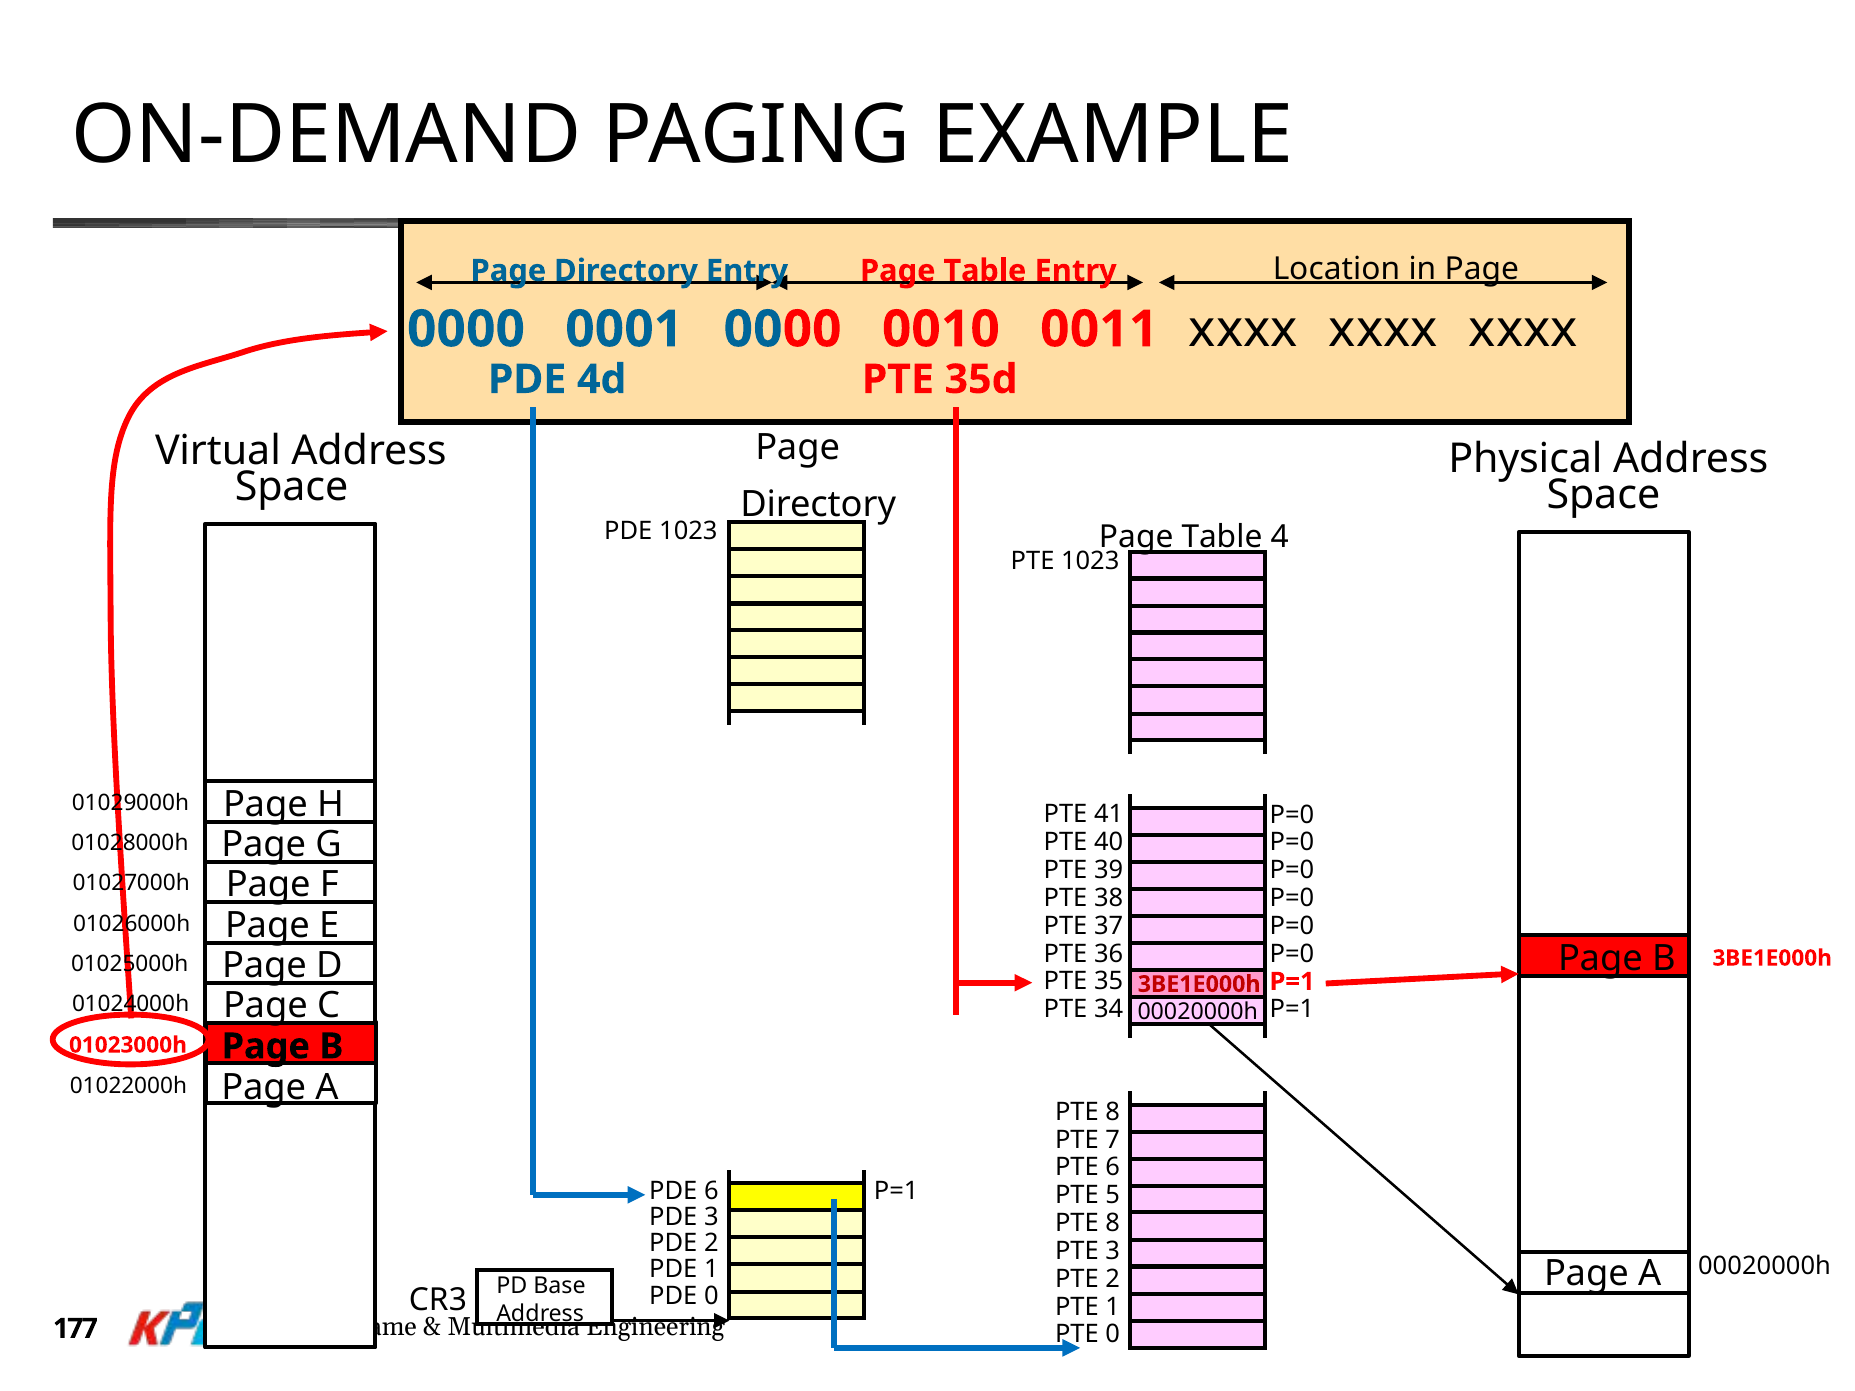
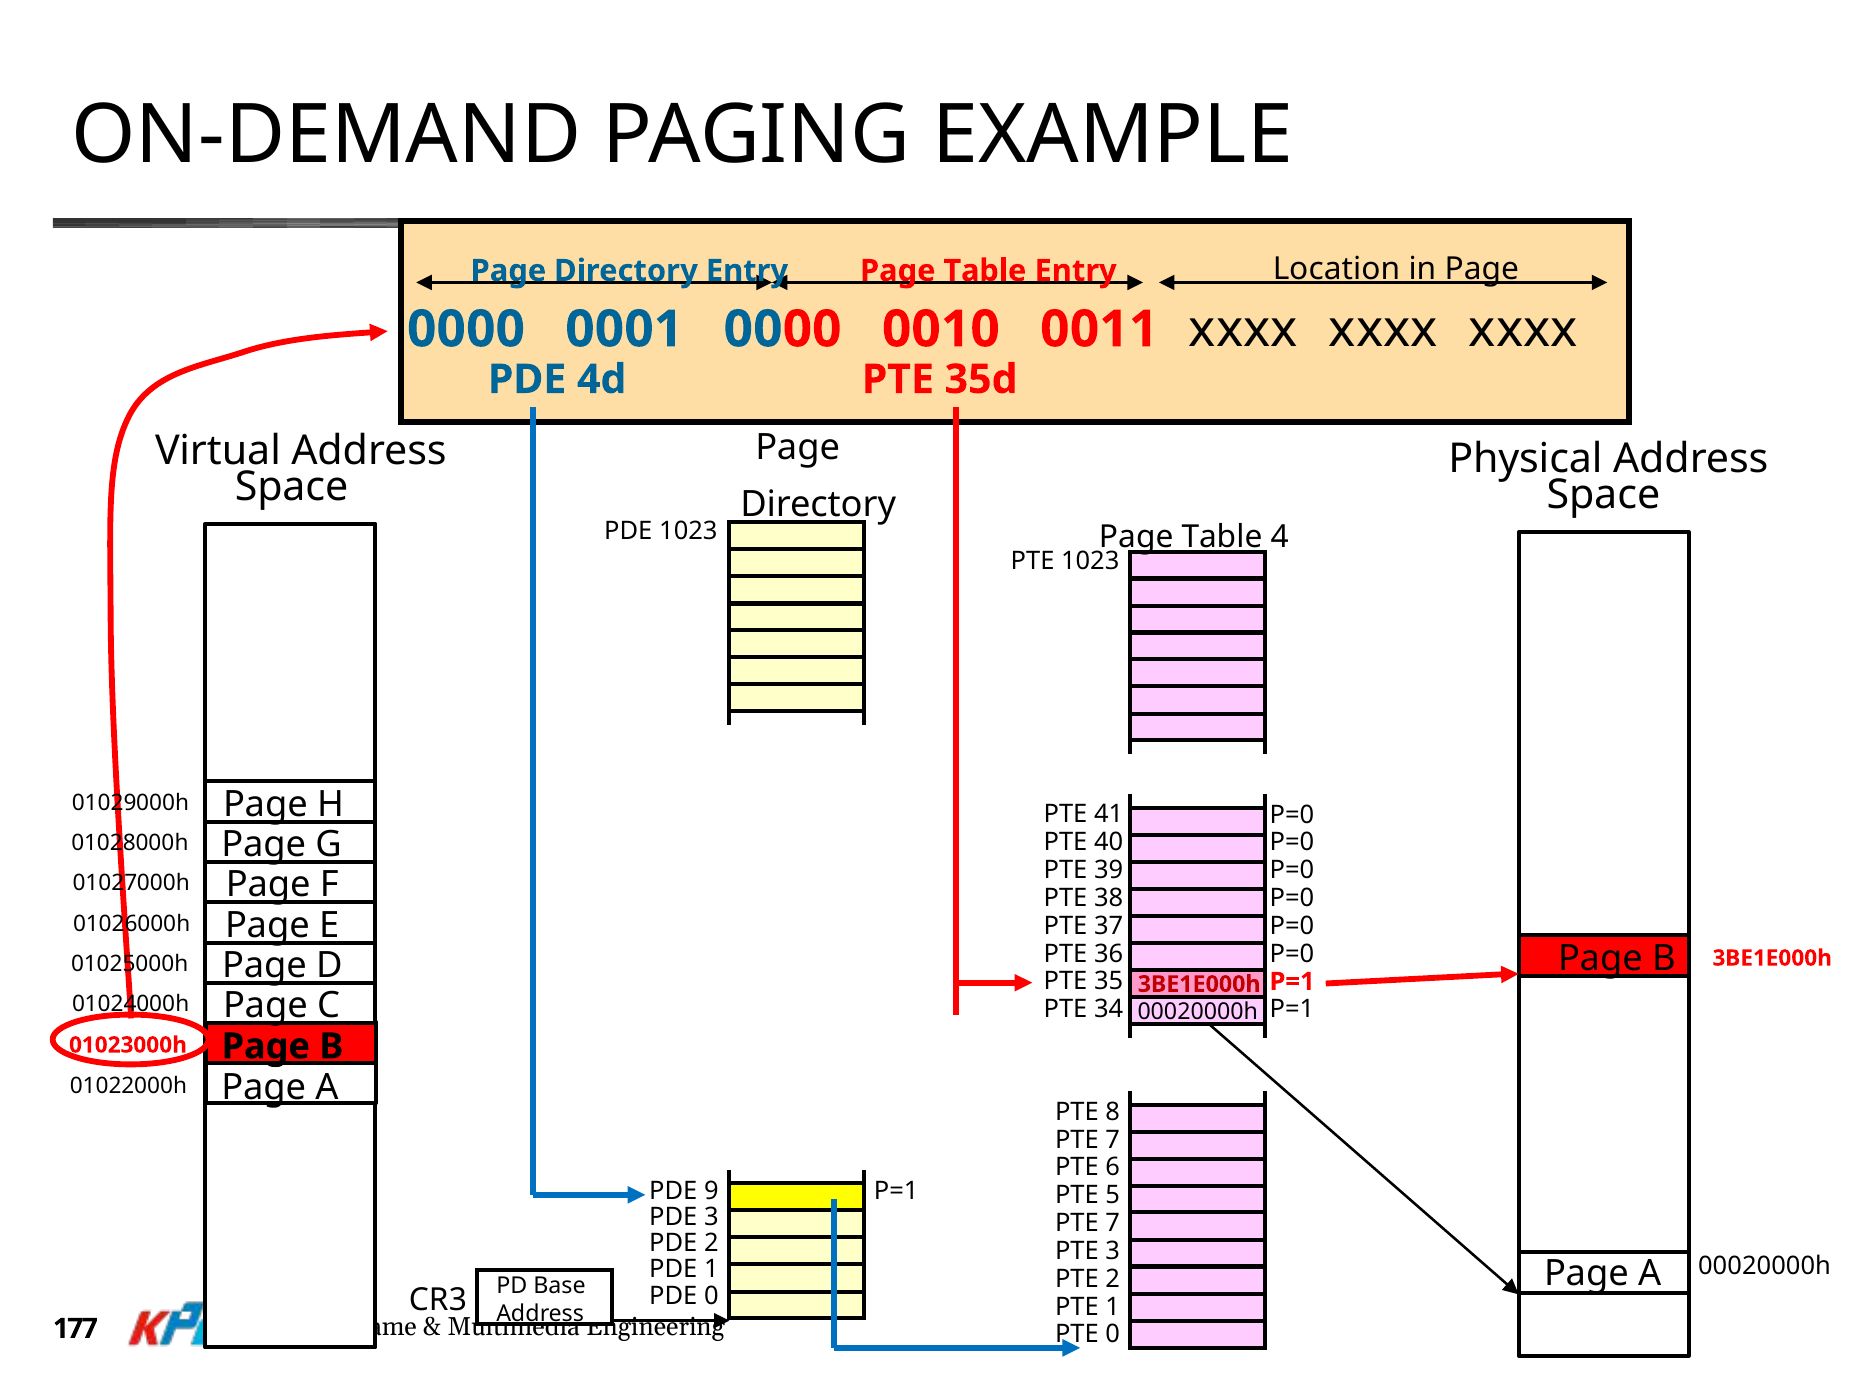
PDE 6: 6 -> 9
8 at (1113, 1223): 8 -> 7
